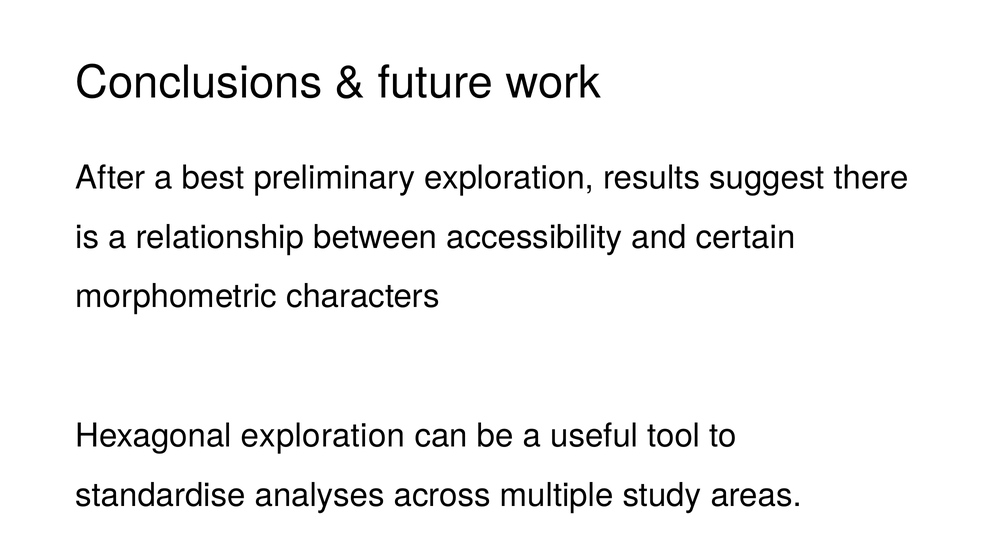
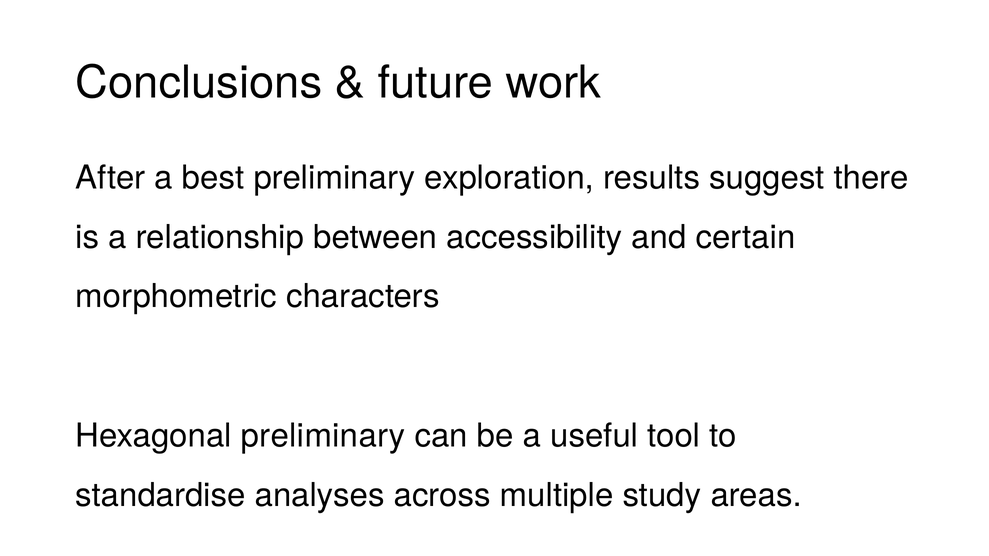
Hexagonal exploration: exploration -> preliminary
